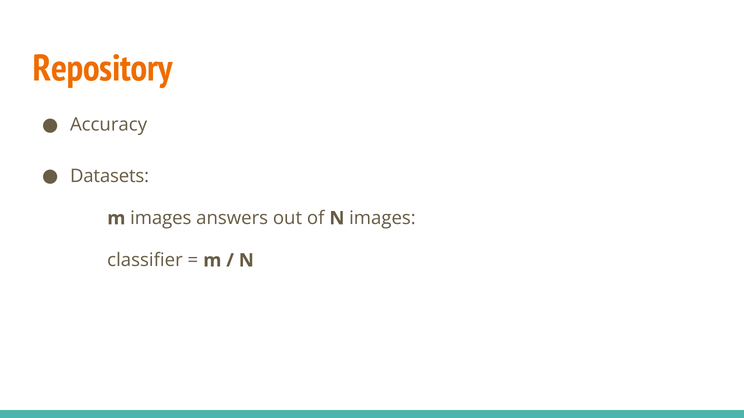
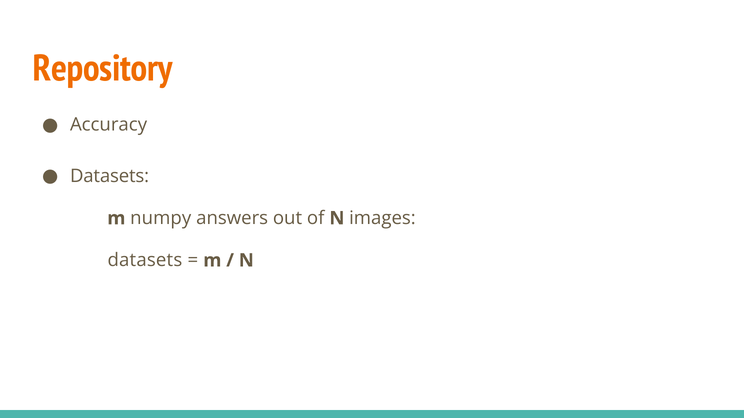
m images: images -> numpy
classifier at (145, 261): classifier -> datasets
